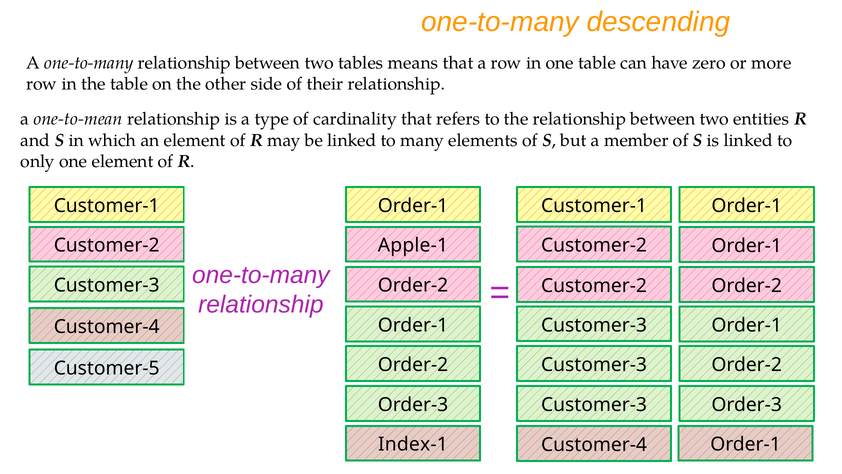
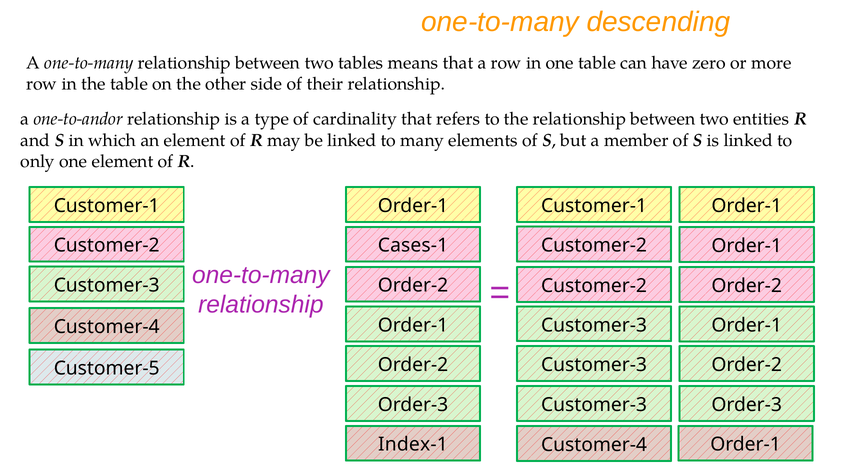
one-to-mean: one-to-mean -> one-to-andor
Apple-1: Apple-1 -> Cases-1
